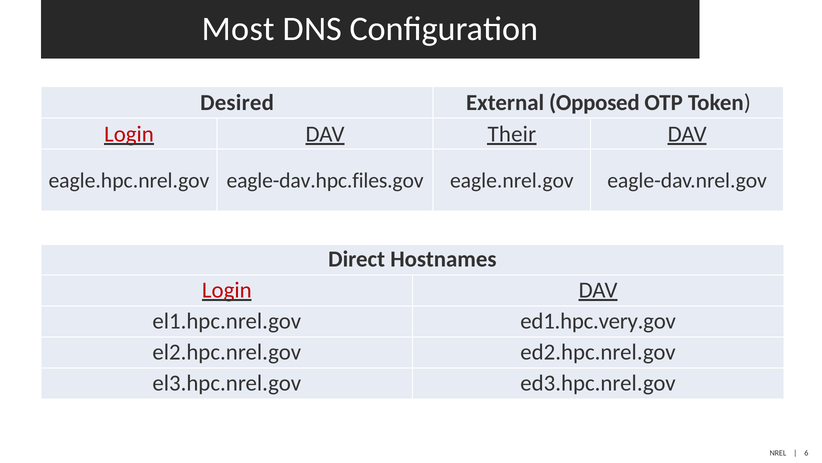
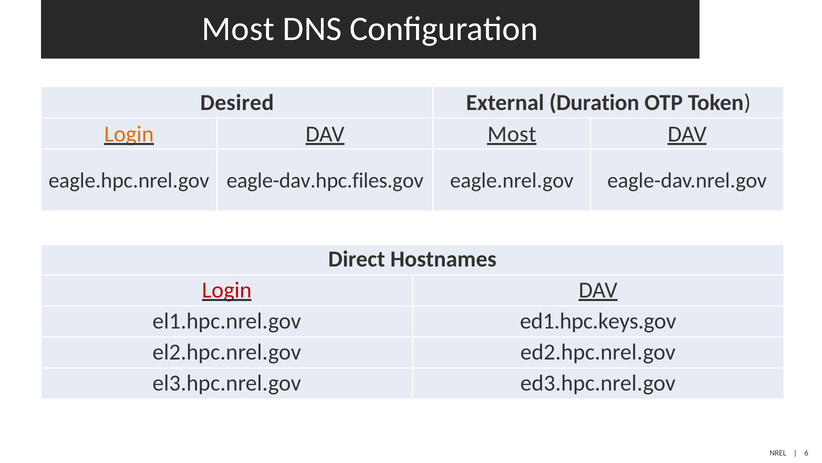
Opposed: Opposed -> Duration
Login at (129, 134) colour: red -> orange
DAV Their: Their -> Most
ed1.hpc.very.gov: ed1.hpc.very.gov -> ed1.hpc.keys.gov
